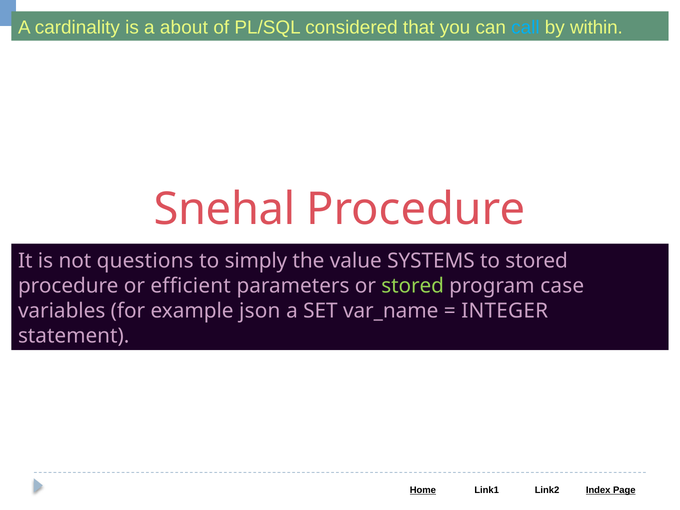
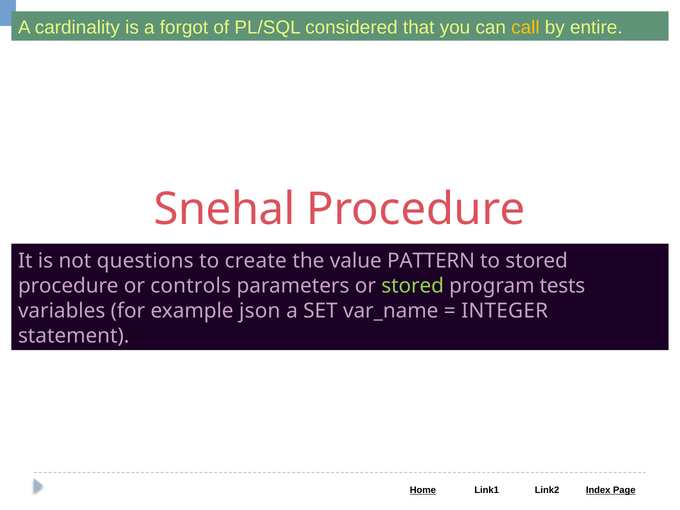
about: about -> forgot
call colour: light blue -> yellow
within: within -> entire
simply: simply -> create
SYSTEMS: SYSTEMS -> PATTERN
efficient: efficient -> controls
case: case -> tests
